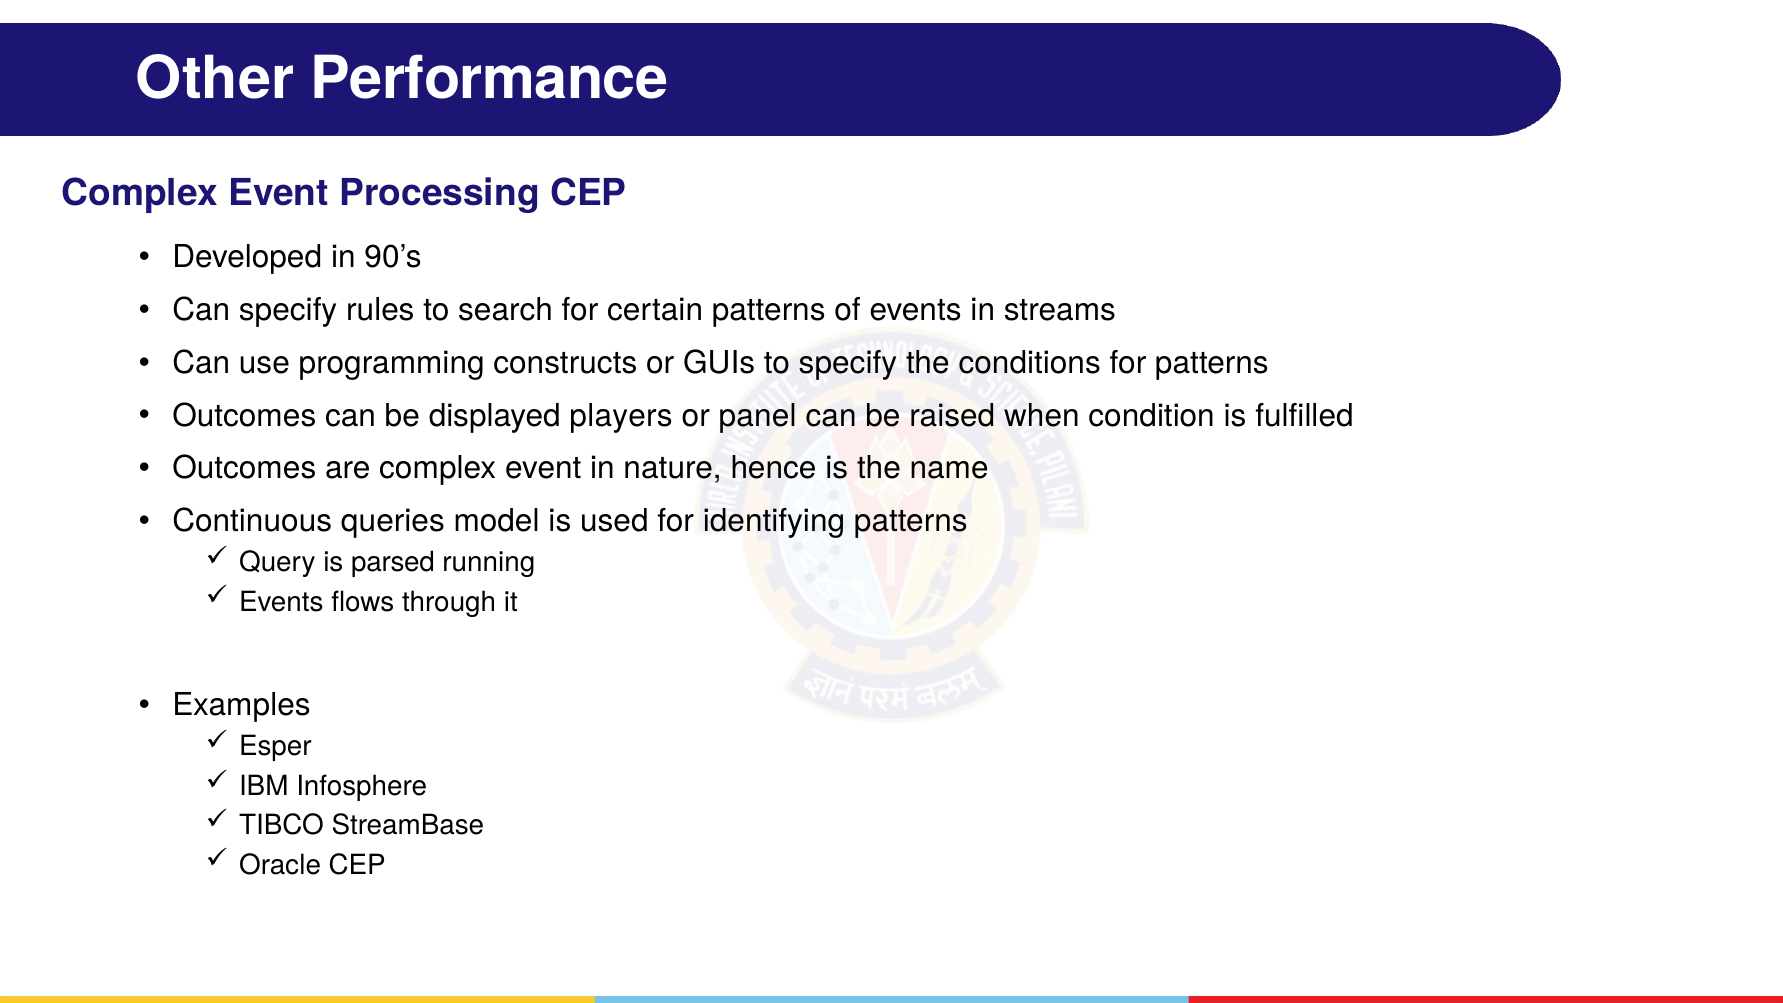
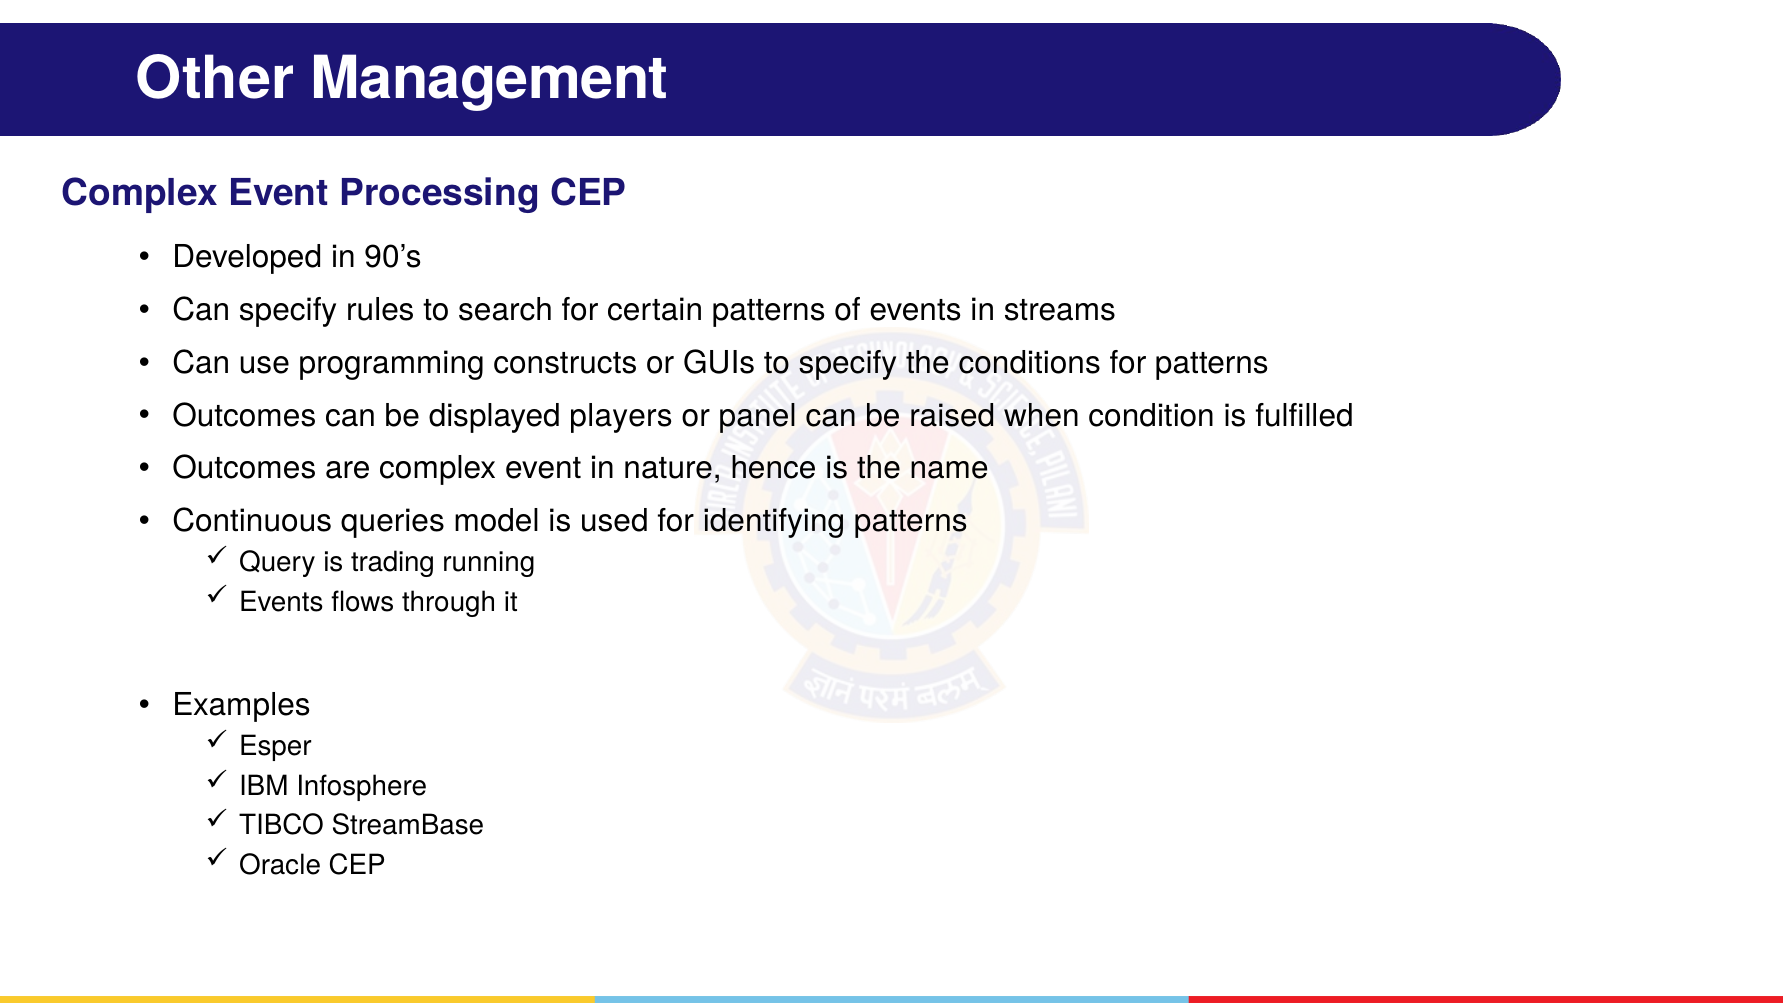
Performance: Performance -> Management
parsed: parsed -> trading
